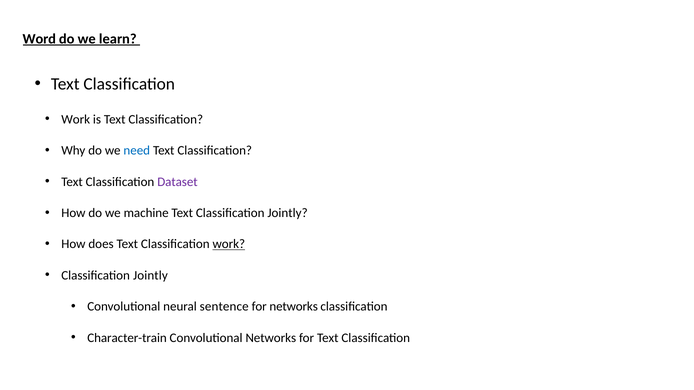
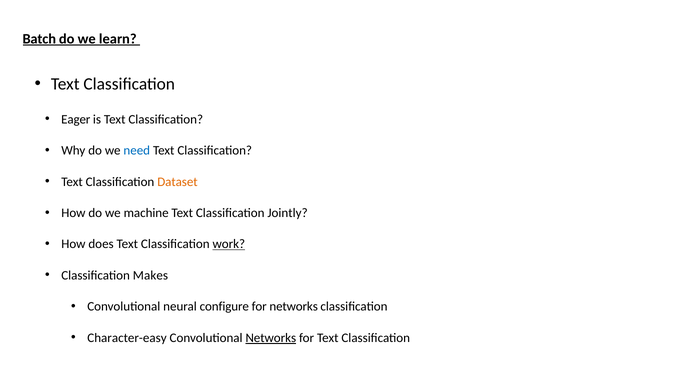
Word: Word -> Batch
Work at (76, 120): Work -> Eager
Dataset colour: purple -> orange
Jointly at (150, 276): Jointly -> Makes
sentence: sentence -> configure
Character-train: Character-train -> Character-easy
Networks at (271, 338) underline: none -> present
